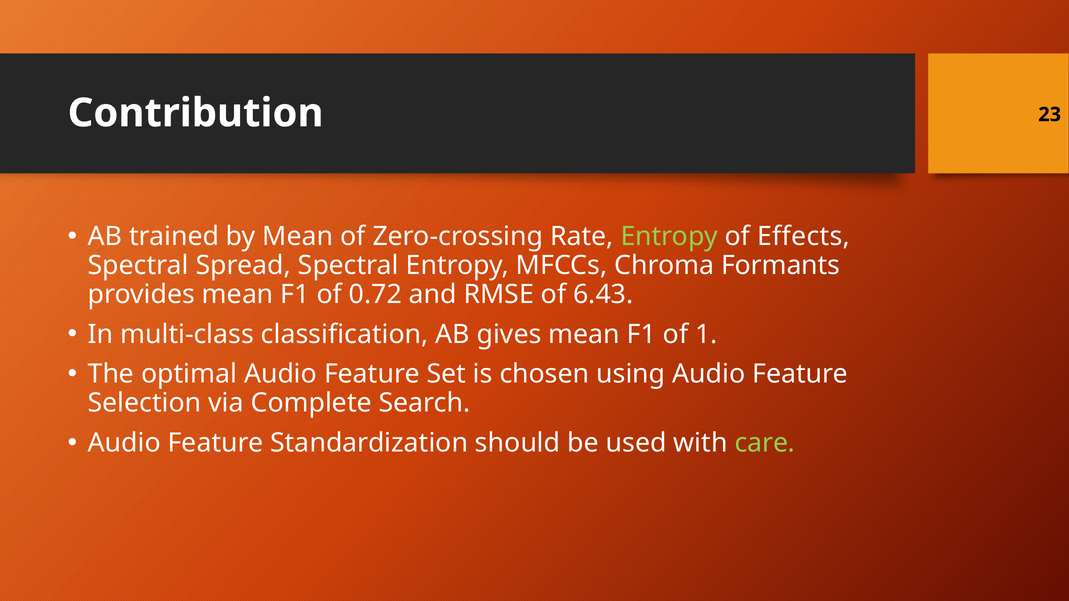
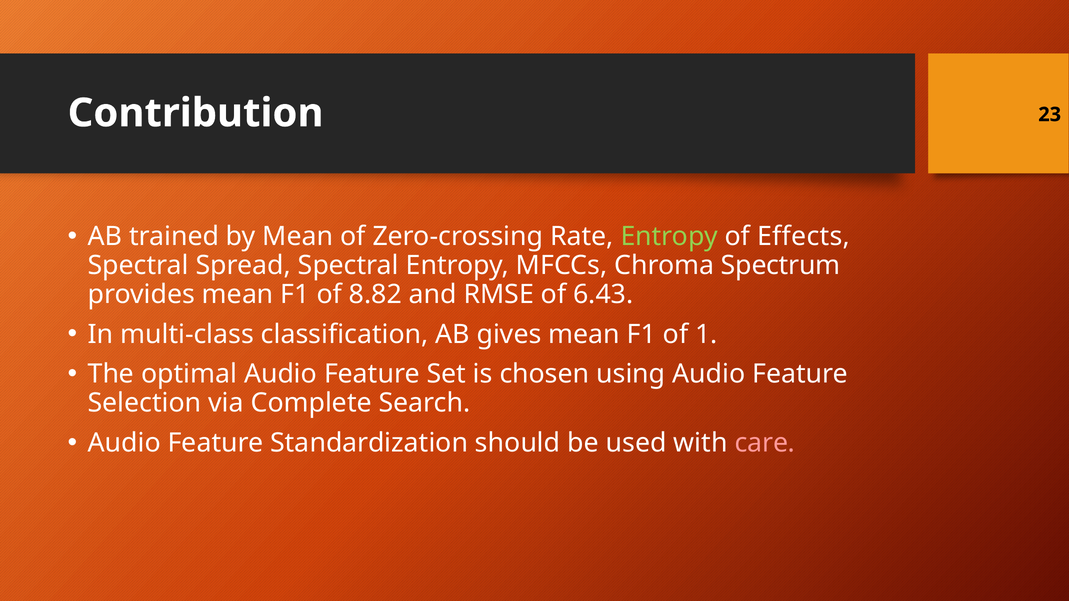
Formants: Formants -> Spectrum
0.72: 0.72 -> 8.82
care colour: light green -> pink
